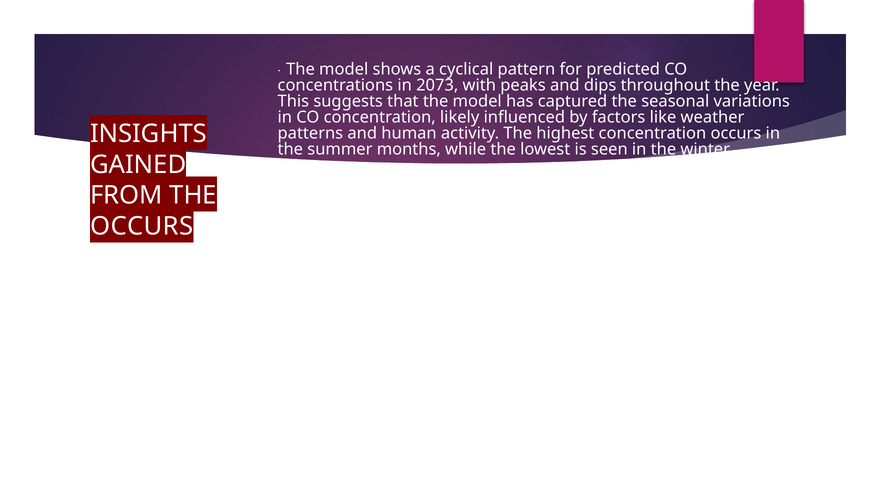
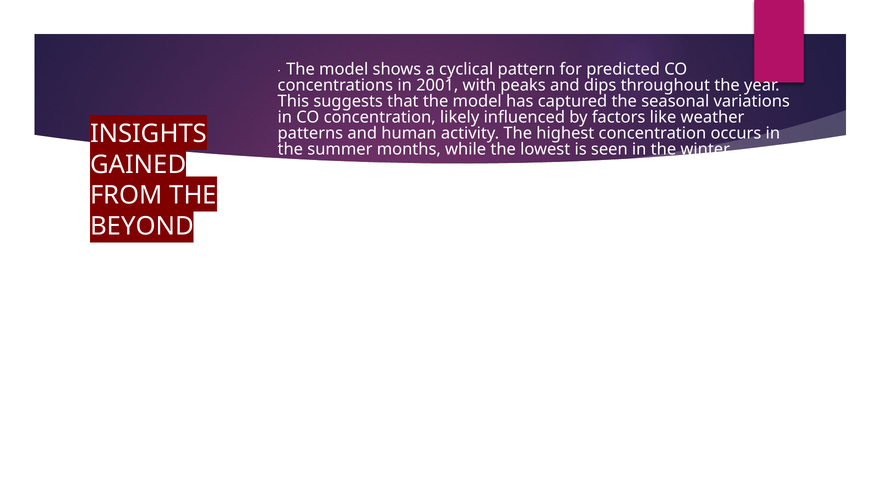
2073: 2073 -> 2001
OCCURS at (142, 226): OCCURS -> BEYOND
